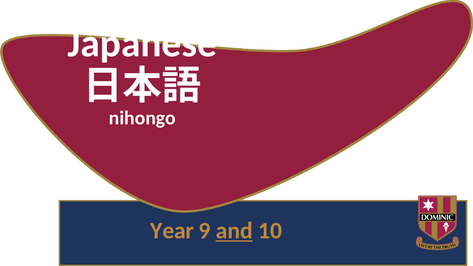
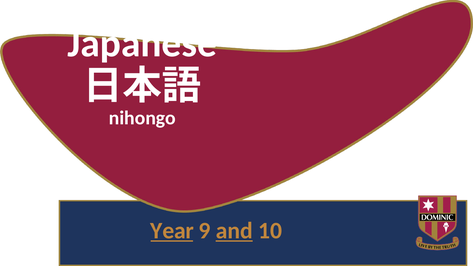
Year underline: none -> present
